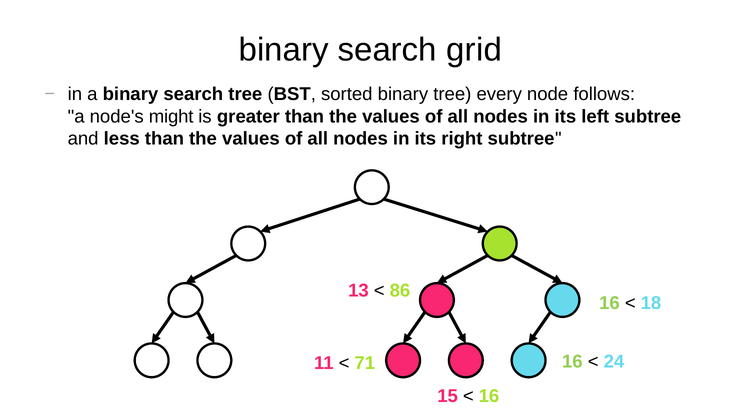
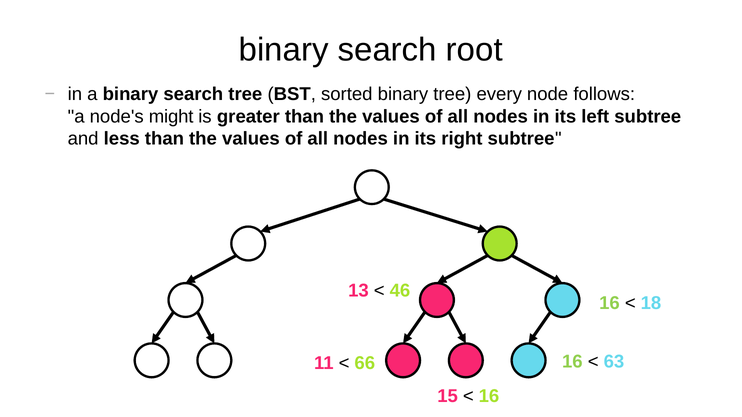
grid: grid -> root
86: 86 -> 46
24: 24 -> 63
71: 71 -> 66
